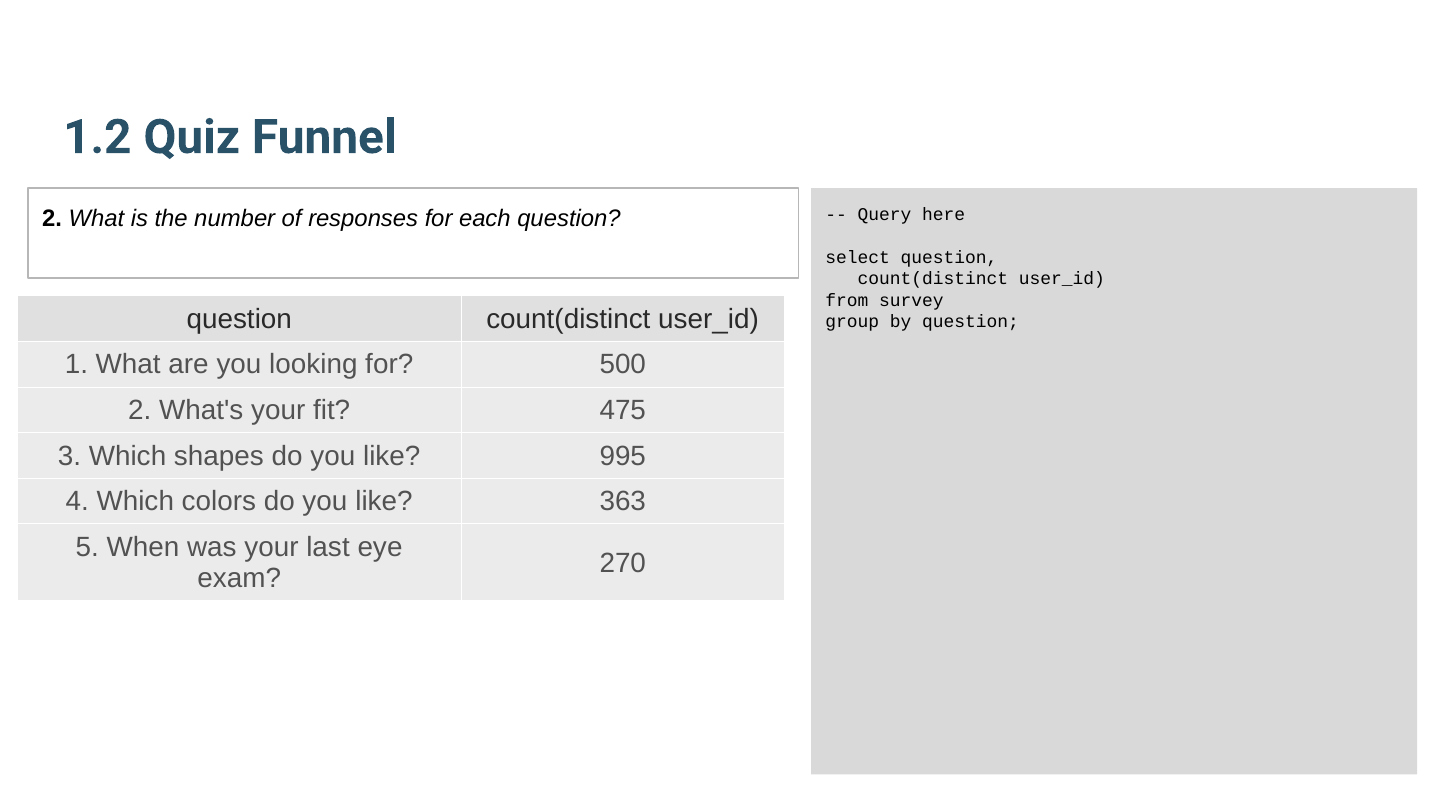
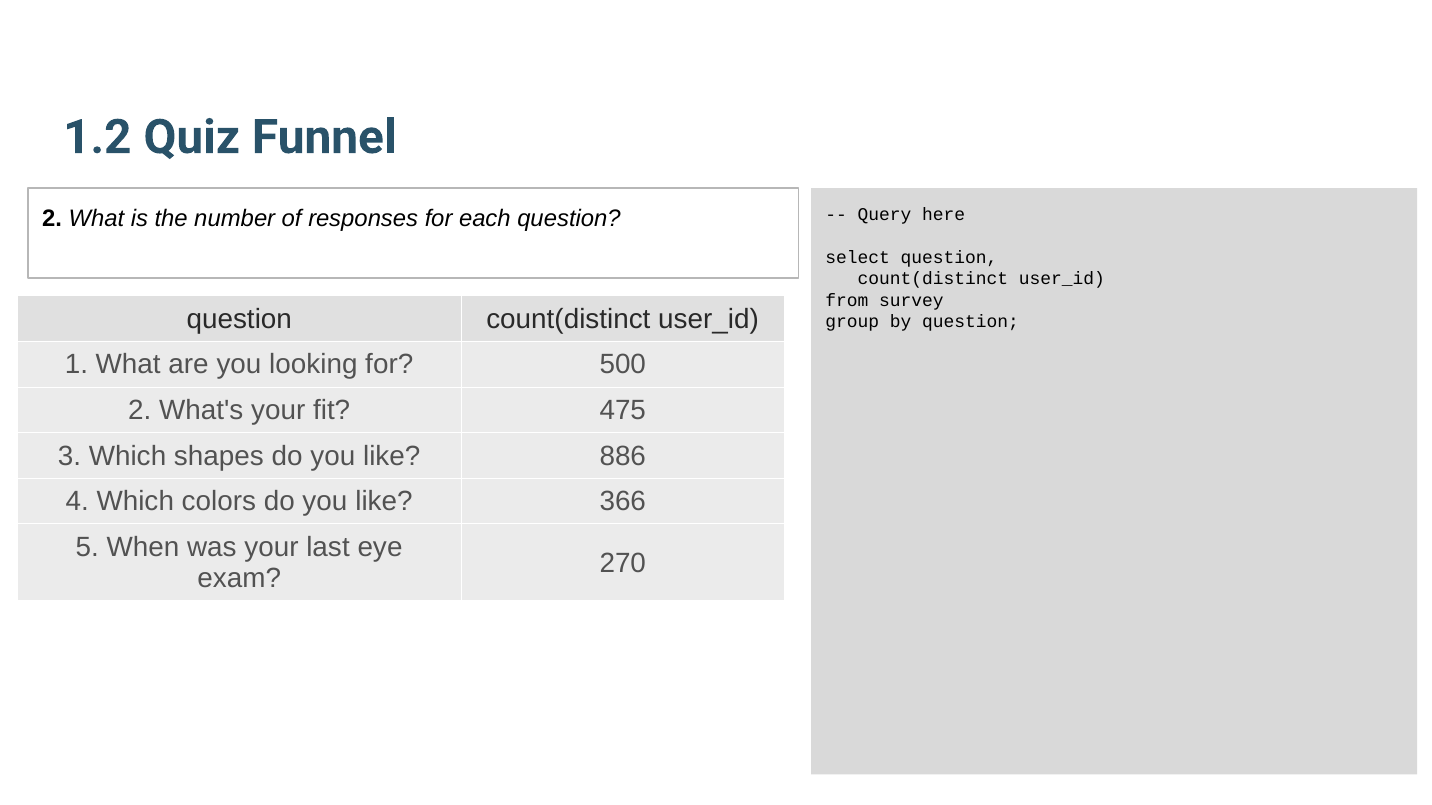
995: 995 -> 886
363: 363 -> 366
